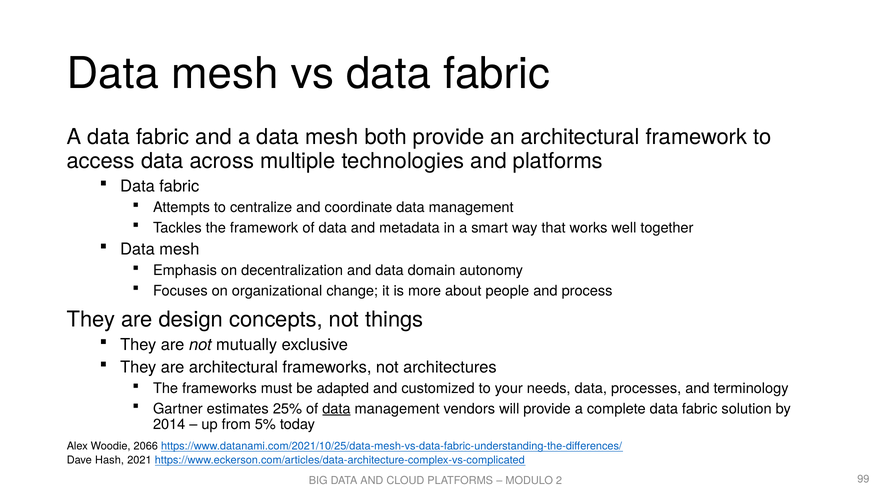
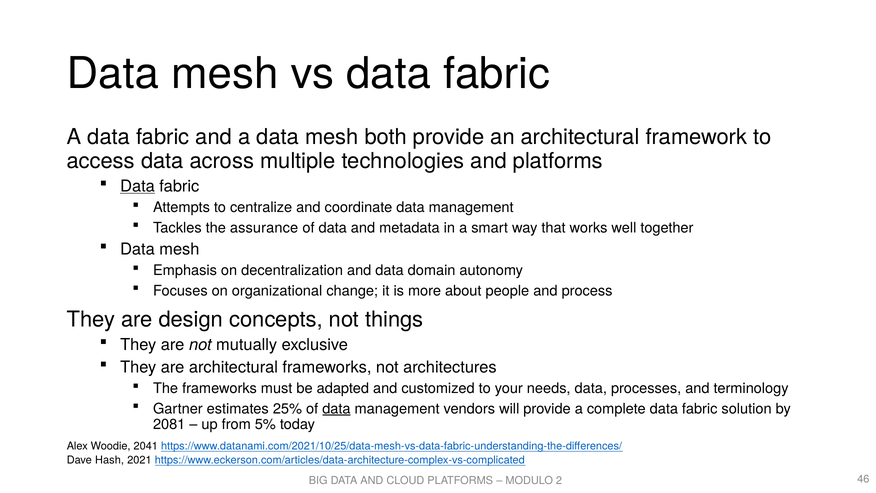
Data at (137, 186) underline: none -> present
the framework: framework -> assurance
2014: 2014 -> 2081
2066: 2066 -> 2041
99: 99 -> 46
